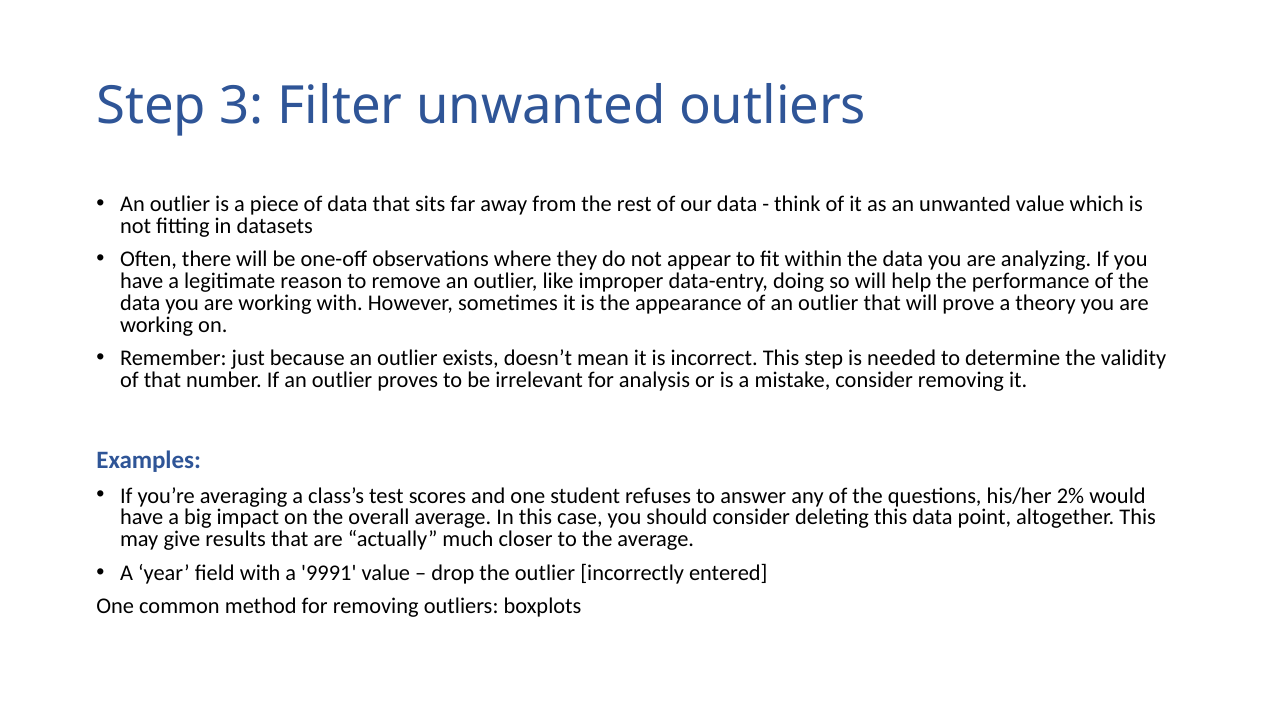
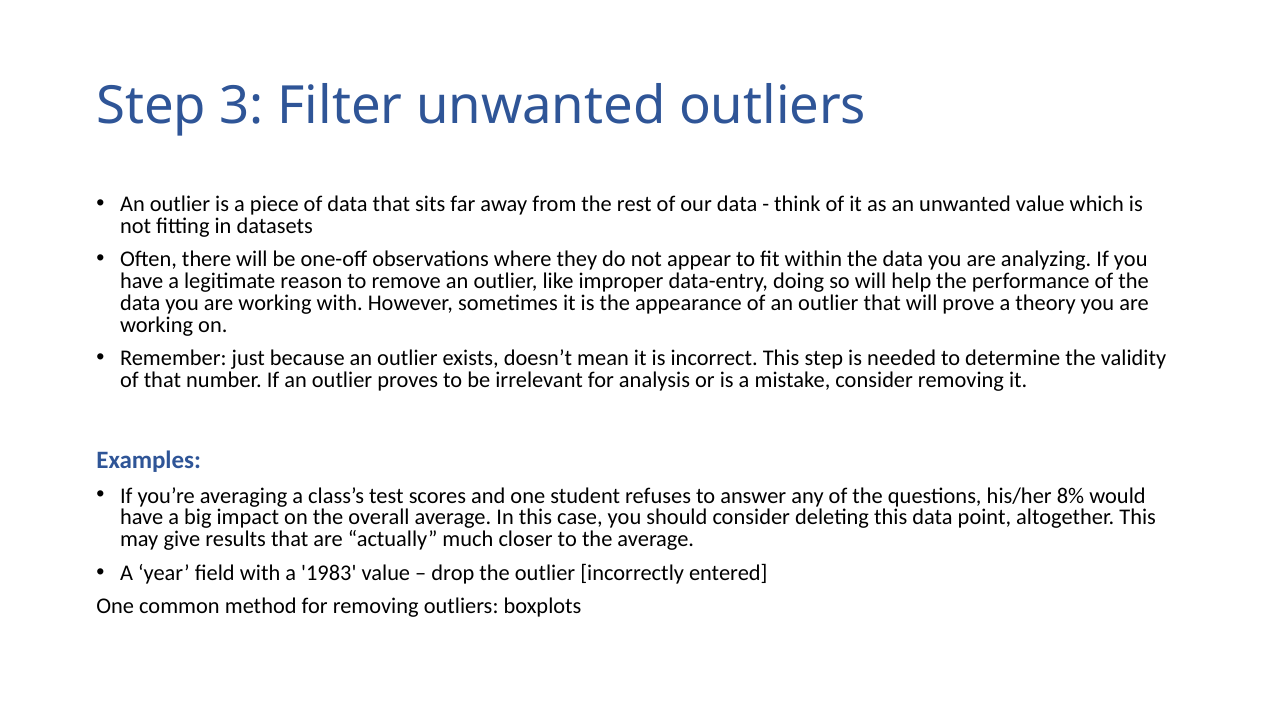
2%: 2% -> 8%
9991: 9991 -> 1983
